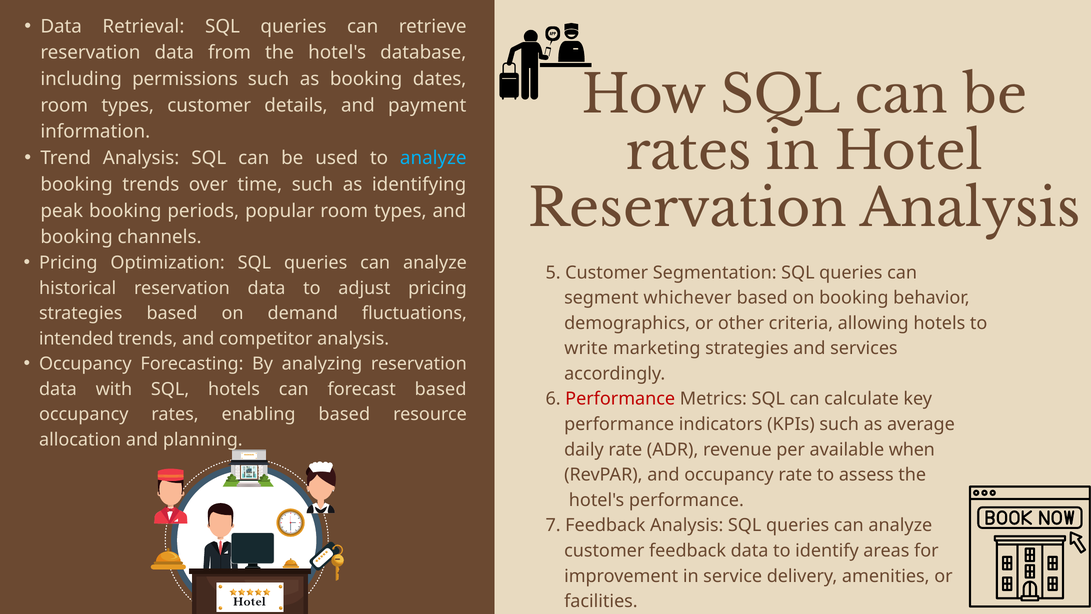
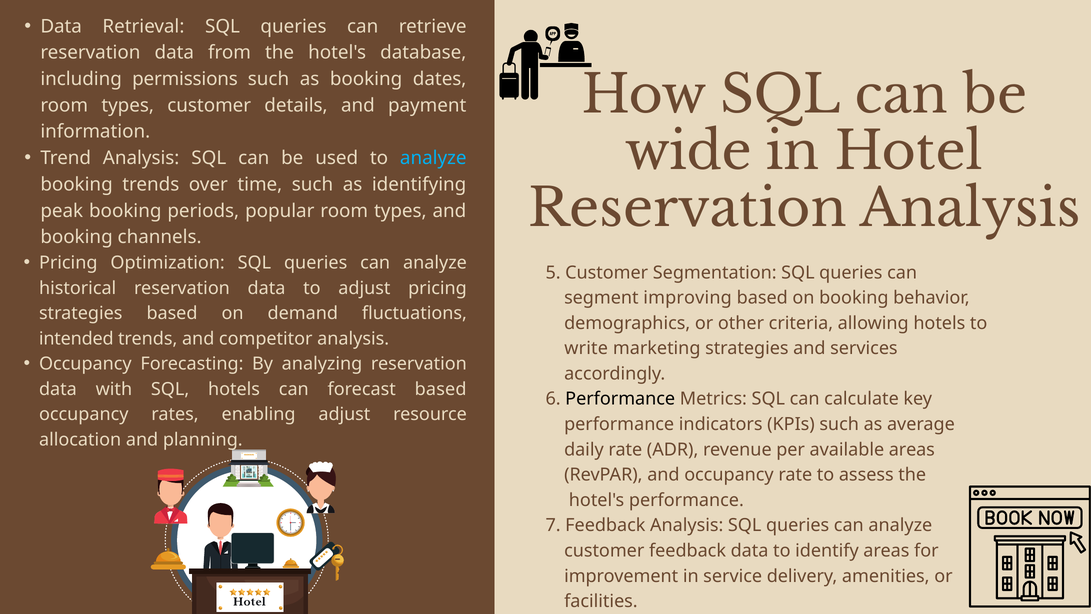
rates at (689, 152): rates -> wide
whichever: whichever -> improving
Performance at (620, 399) colour: red -> black
enabling based: based -> adjust
available when: when -> areas
